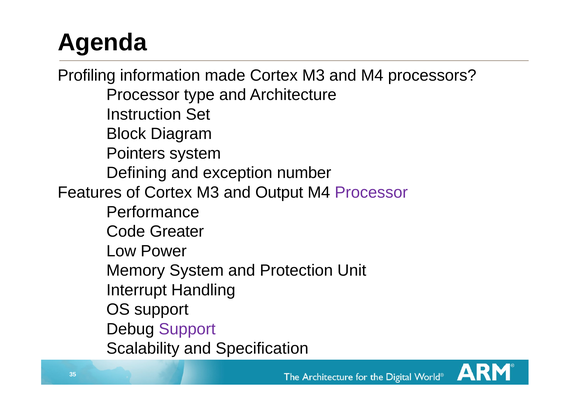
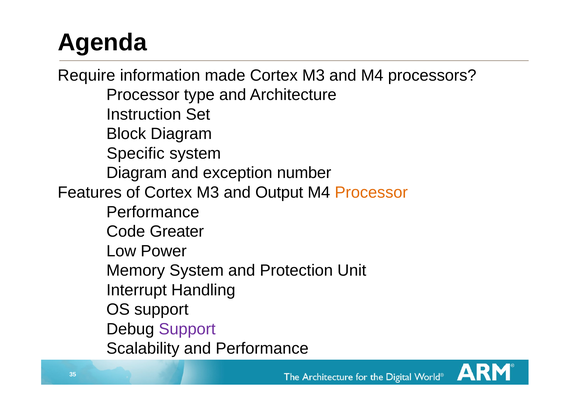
Profiling: Profiling -> Require
Pointers: Pointers -> Specific
Defining at (137, 173): Defining -> Diagram
Processor at (371, 192) colour: purple -> orange
and Specification: Specification -> Performance
